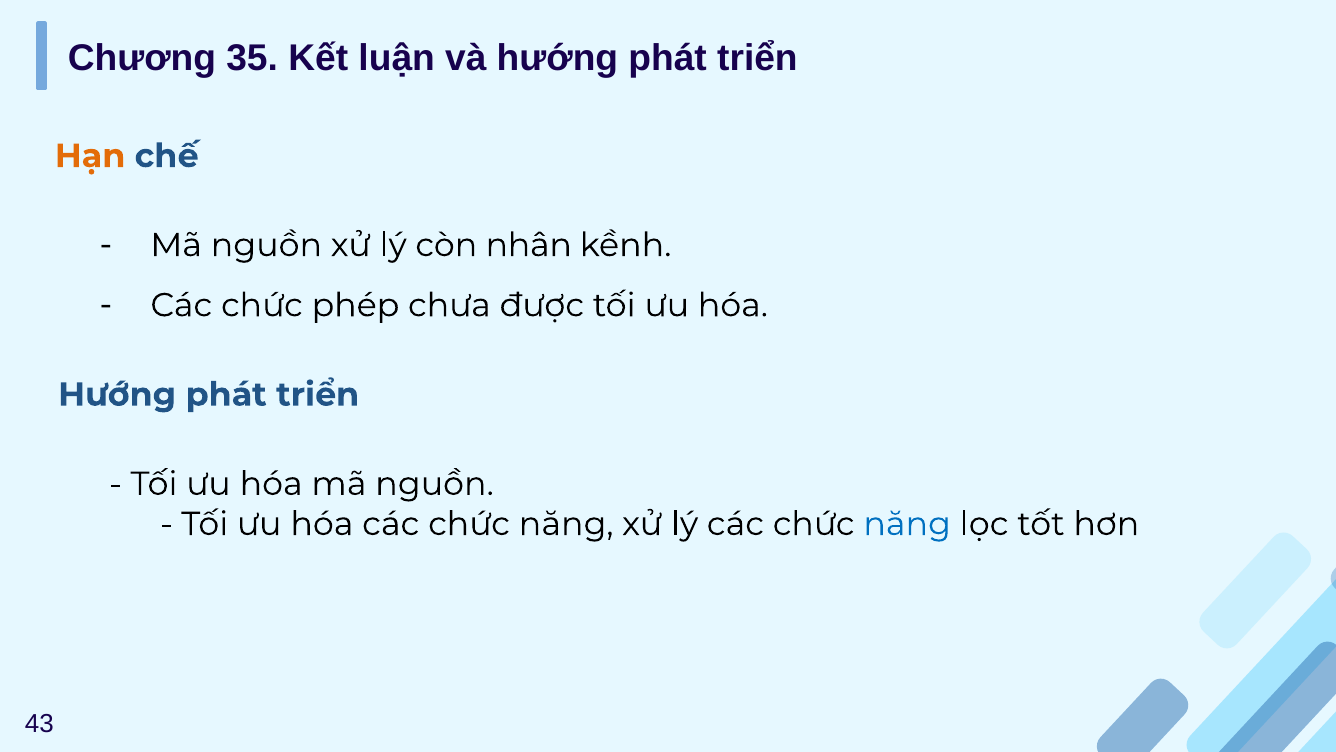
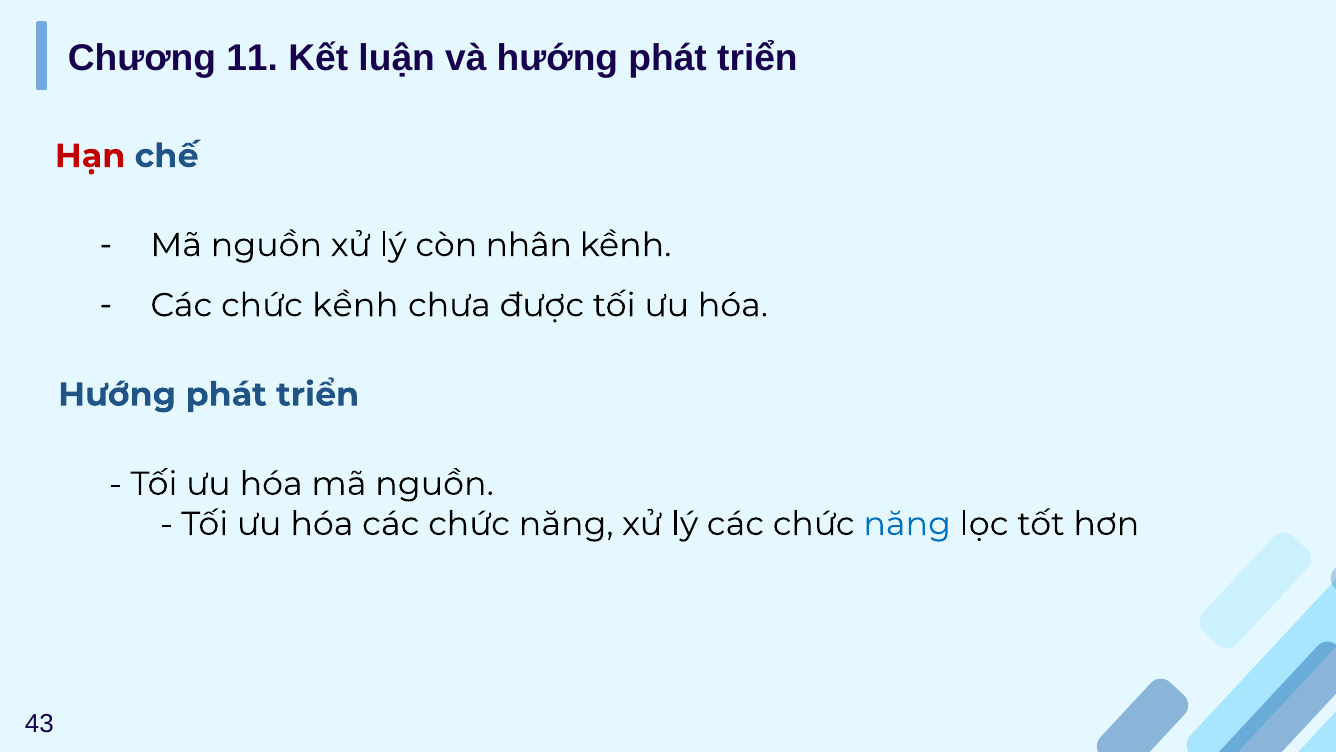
35: 35 -> 11
Hạn colour: orange -> red
chức phép: phép -> kềnh
